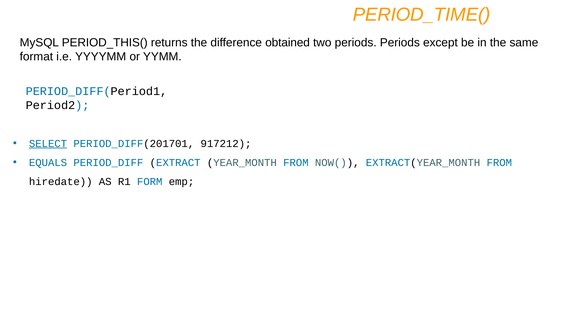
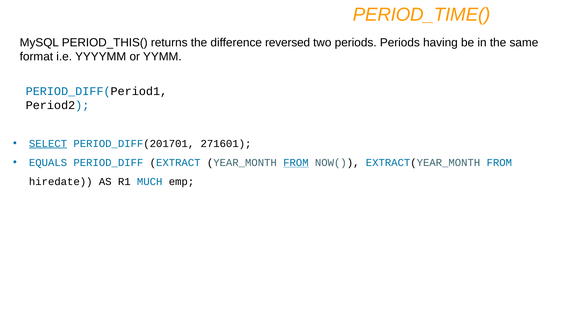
obtained: obtained -> reversed
except: except -> having
917212: 917212 -> 271601
FROM at (296, 162) underline: none -> present
FORM: FORM -> MUCH
